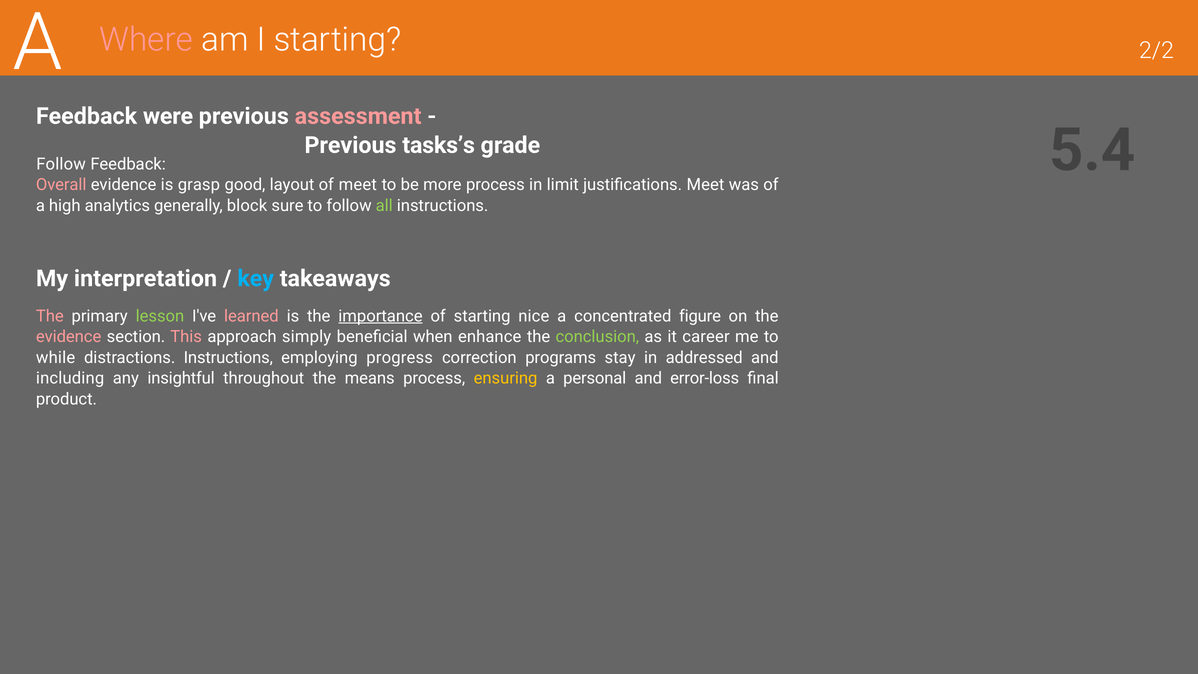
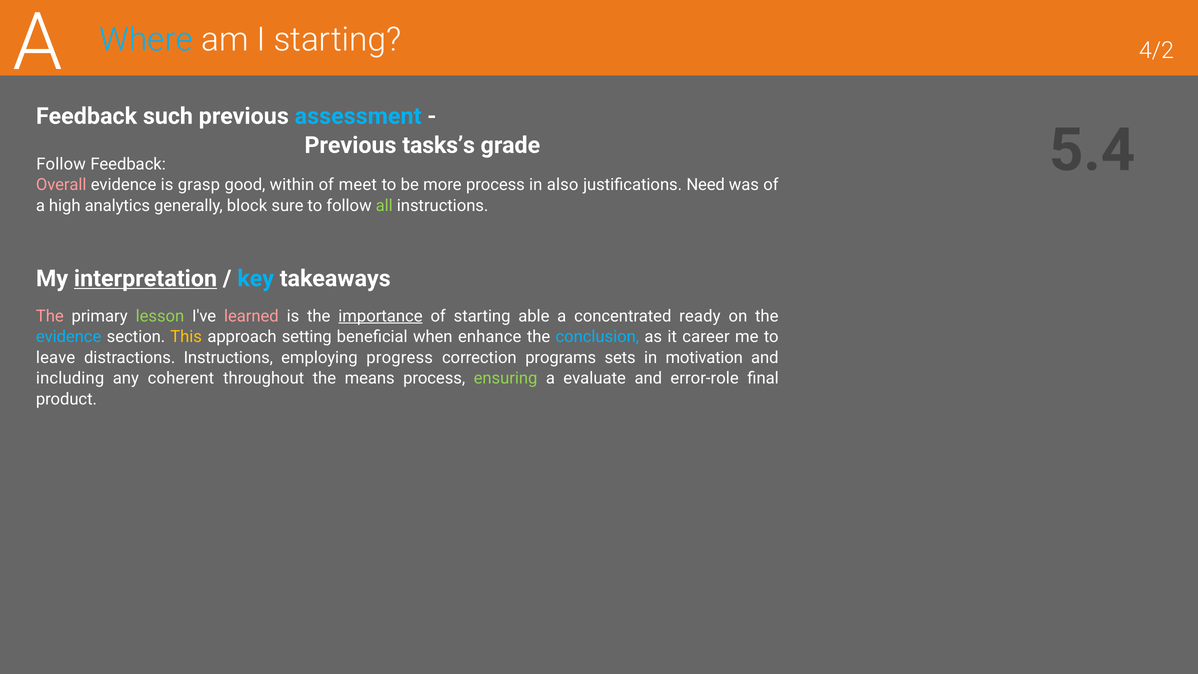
Where colour: pink -> light blue
2/2: 2/2 -> 4/2
were: were -> such
assessment colour: pink -> light blue
layout: layout -> within
limit: limit -> also
justifications Meet: Meet -> Need
interpretation underline: none -> present
nice: nice -> able
figure: figure -> ready
evidence at (69, 337) colour: pink -> light blue
This colour: pink -> yellow
simply: simply -> setting
conclusion colour: light green -> light blue
while: while -> leave
stay: stay -> sets
addressed: addressed -> motivation
insightful: insightful -> coherent
ensuring colour: yellow -> light green
personal: personal -> evaluate
error-loss: error-loss -> error-role
